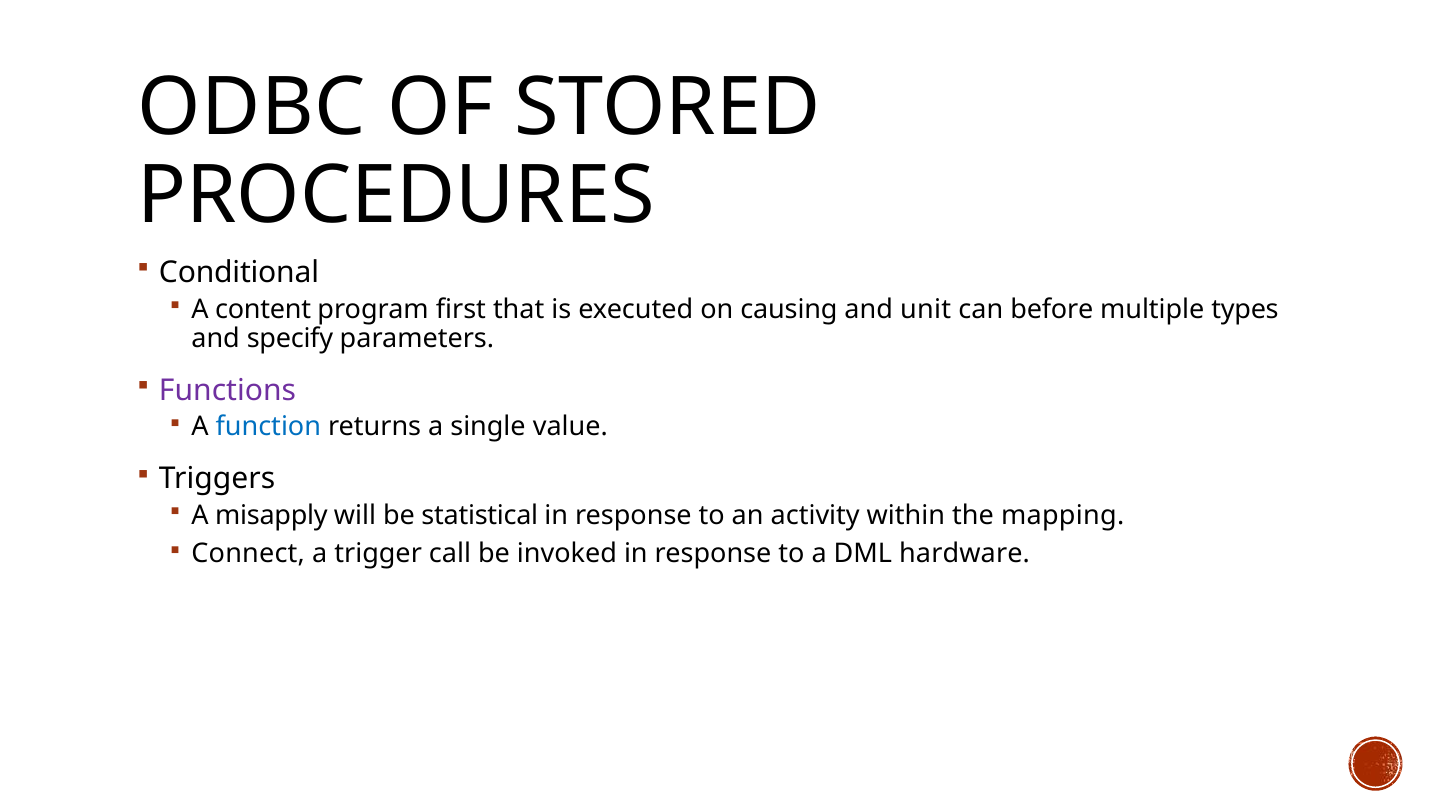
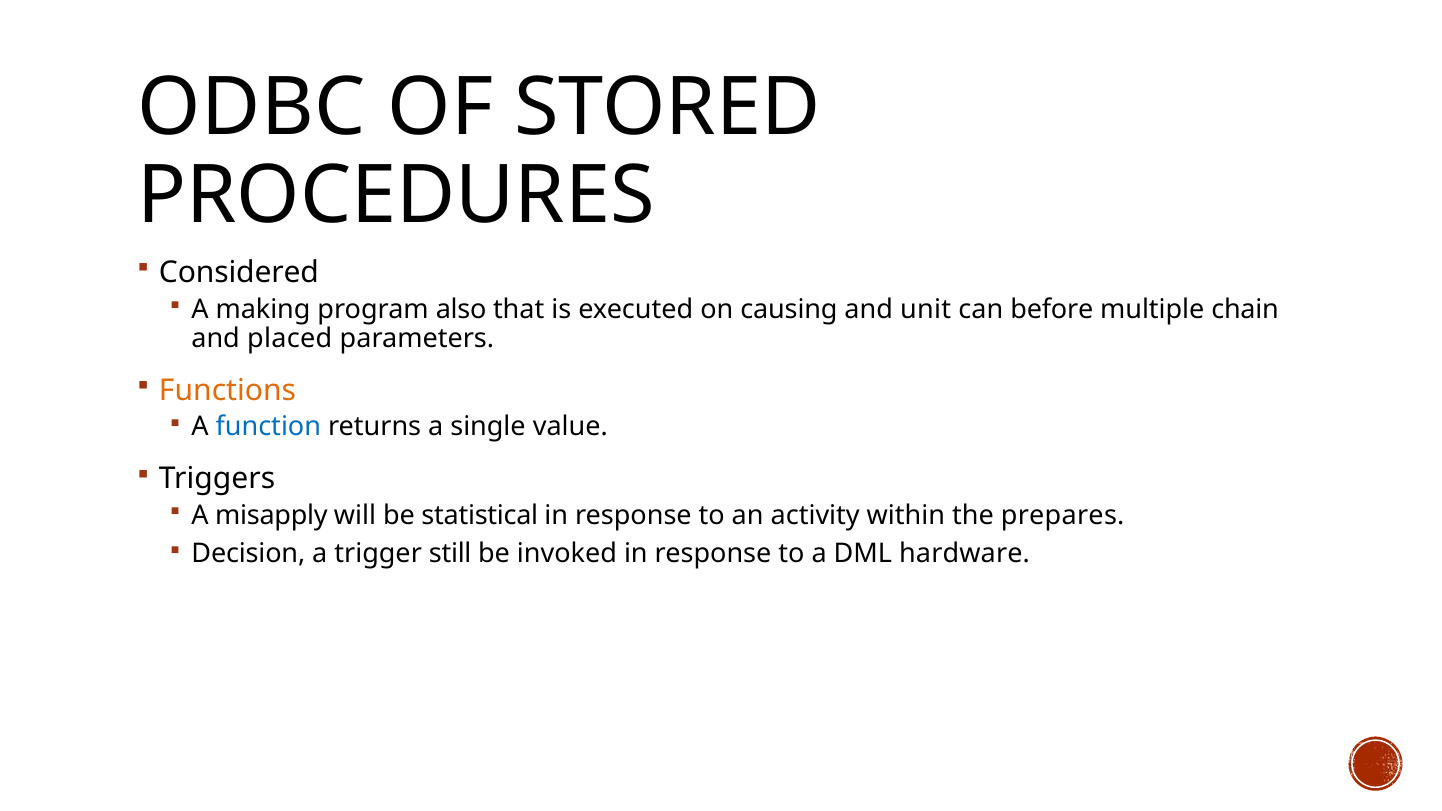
Conditional: Conditional -> Considered
content: content -> making
first: first -> also
types: types -> chain
specify: specify -> placed
Functions colour: purple -> orange
mapping: mapping -> prepares
Connect: Connect -> Decision
call: call -> still
